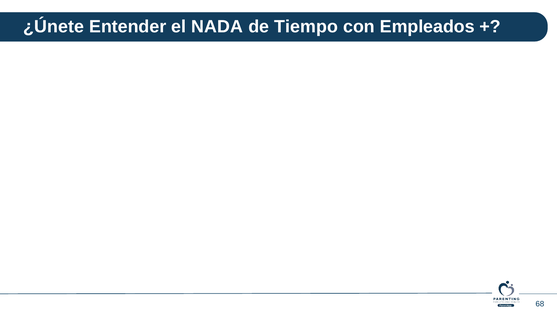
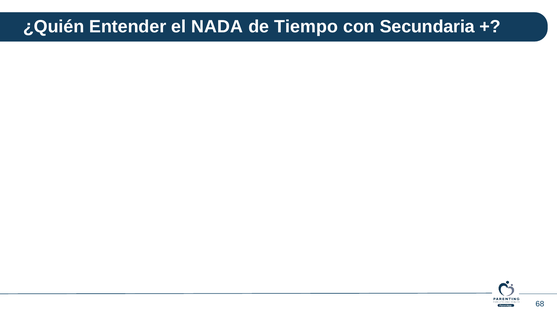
¿Únete: ¿Únete -> ¿Quién
Empleados: Empleados -> Secundaria
